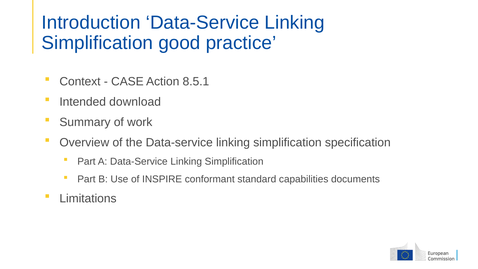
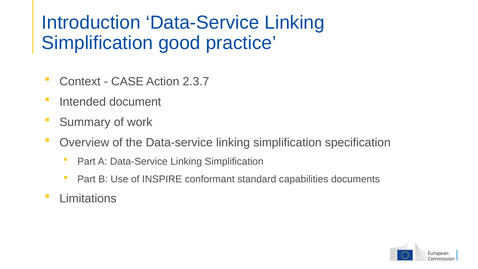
8.5.1: 8.5.1 -> 2.3.7
download: download -> document
